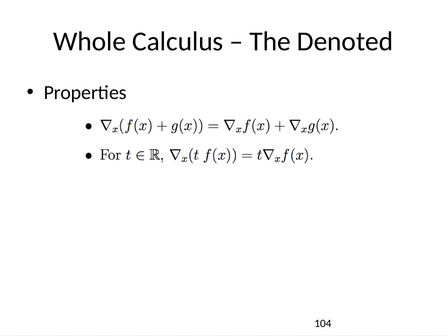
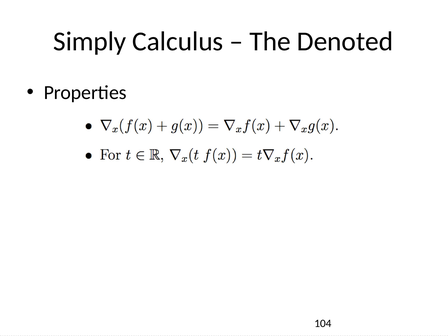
Whole: Whole -> Simply
